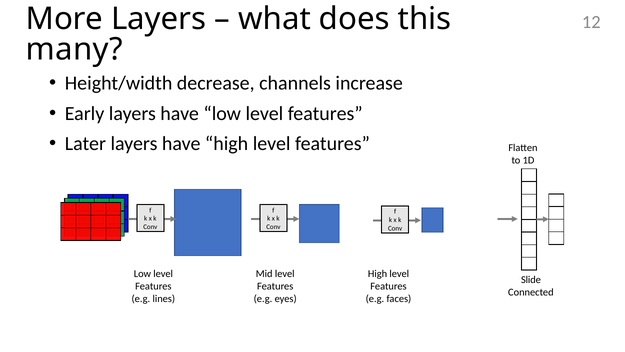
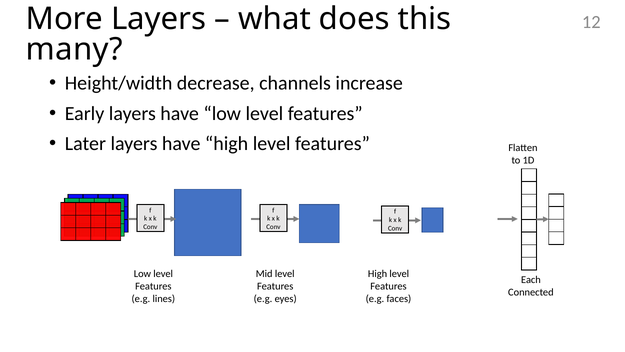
Slide: Slide -> Each
